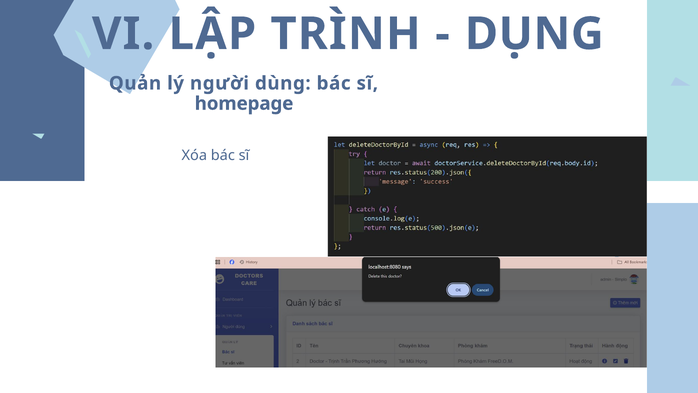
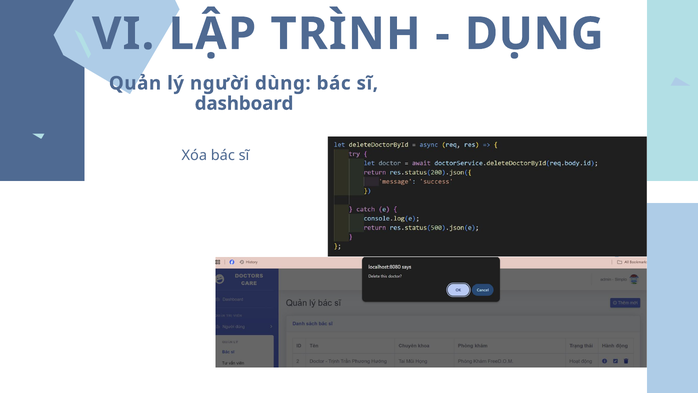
homepage: homepage -> dashboard
